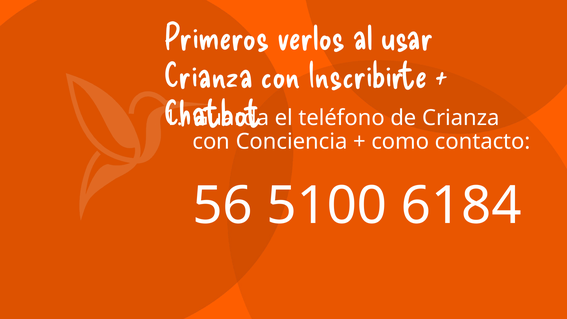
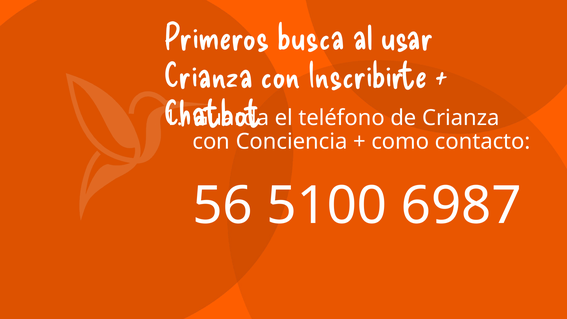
verlos: verlos -> busca
6184: 6184 -> 6987
